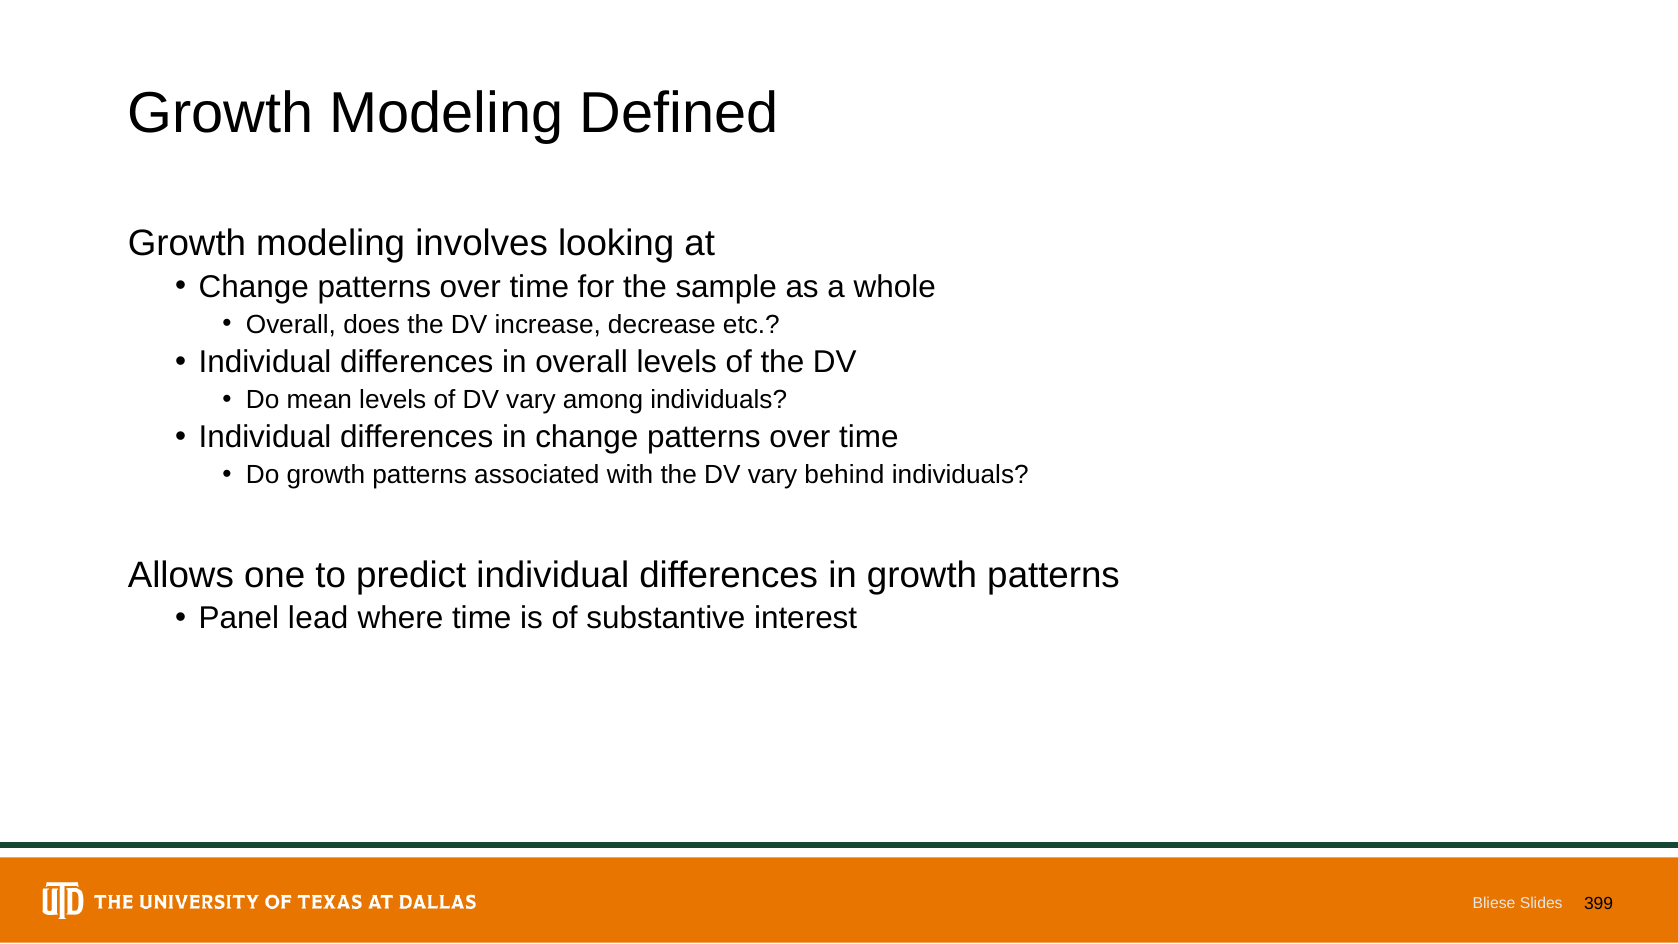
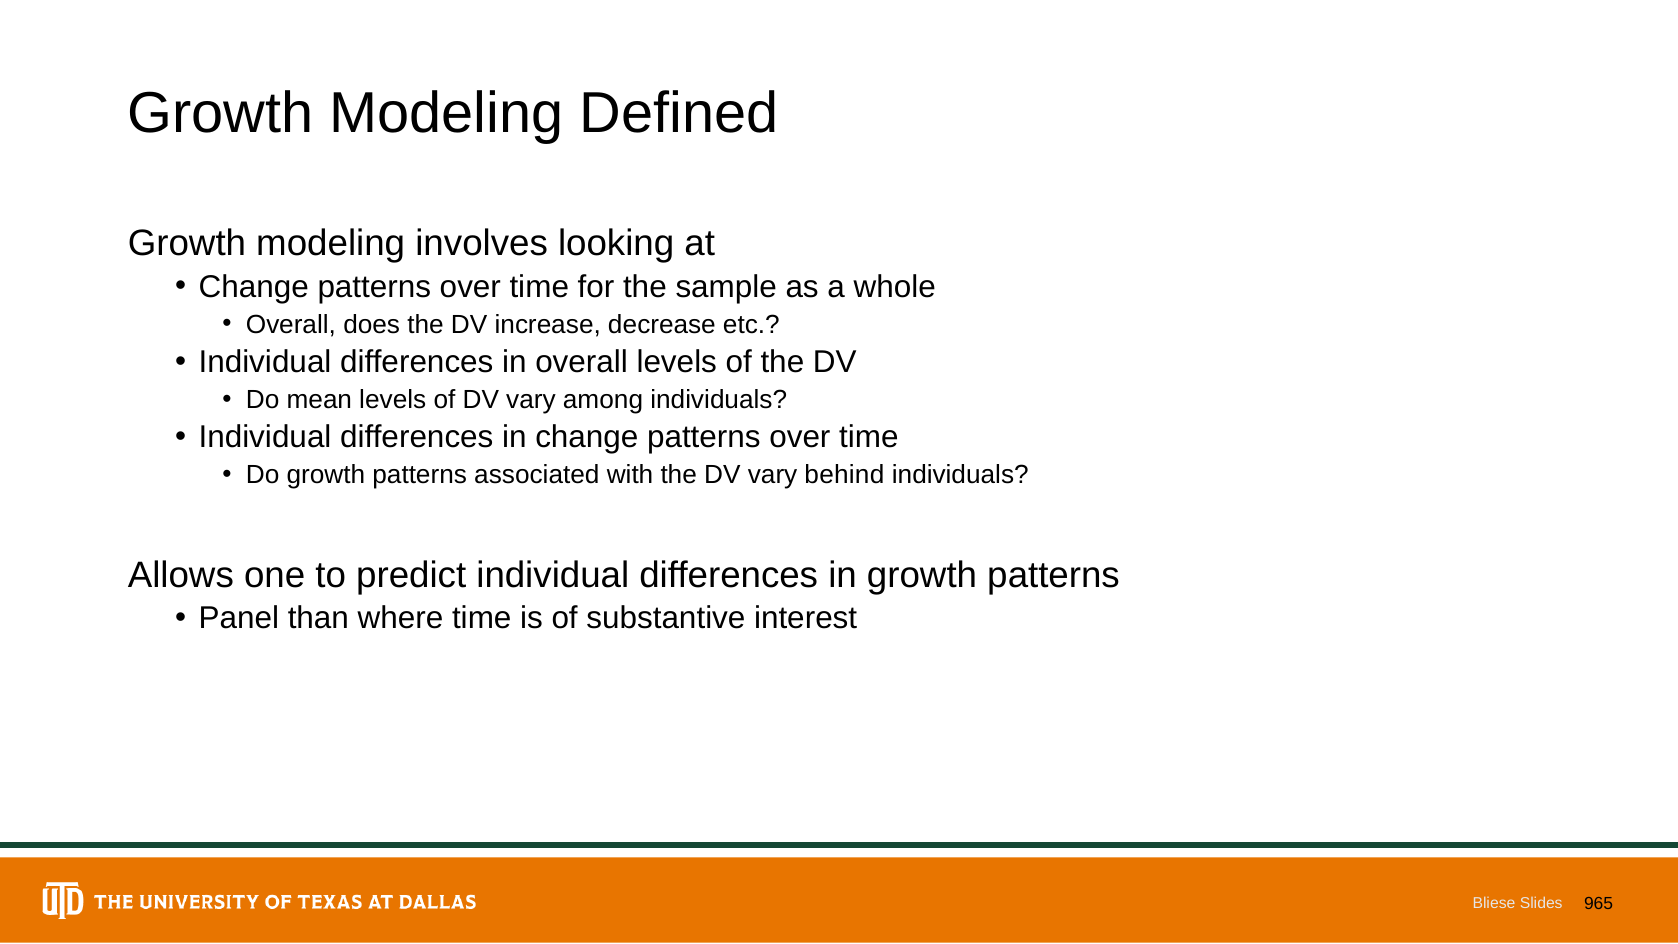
lead: lead -> than
399: 399 -> 965
